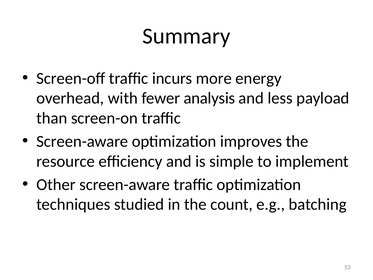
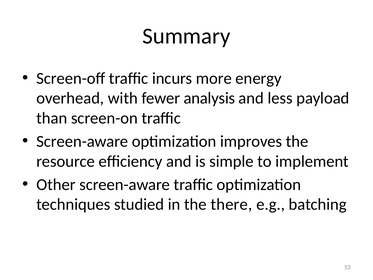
count: count -> there
